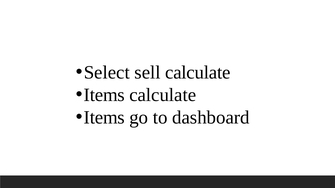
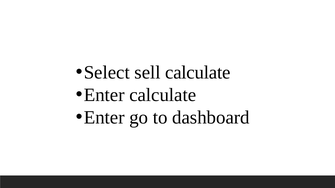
Items at (104, 95): Items -> Enter
Items at (104, 118): Items -> Enter
